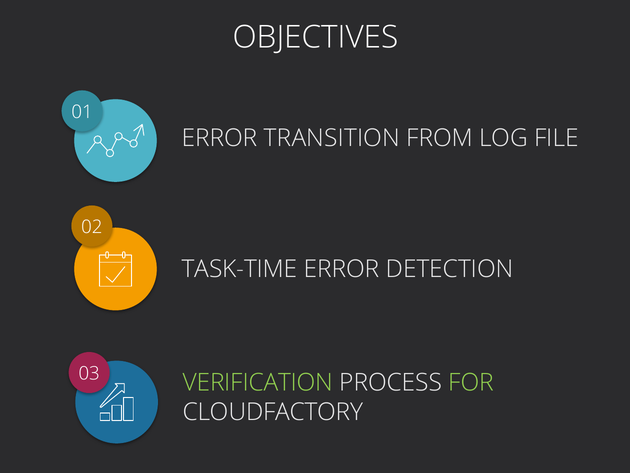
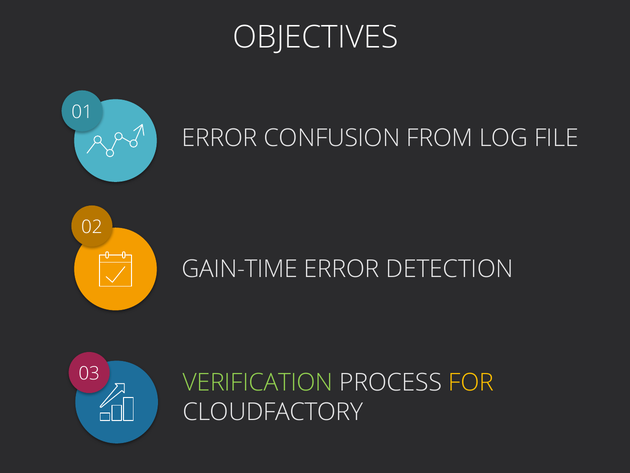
TRANSITION: TRANSITION -> CONFUSION
TASK-TIME: TASK-TIME -> GAIN-TIME
FOR colour: light green -> yellow
